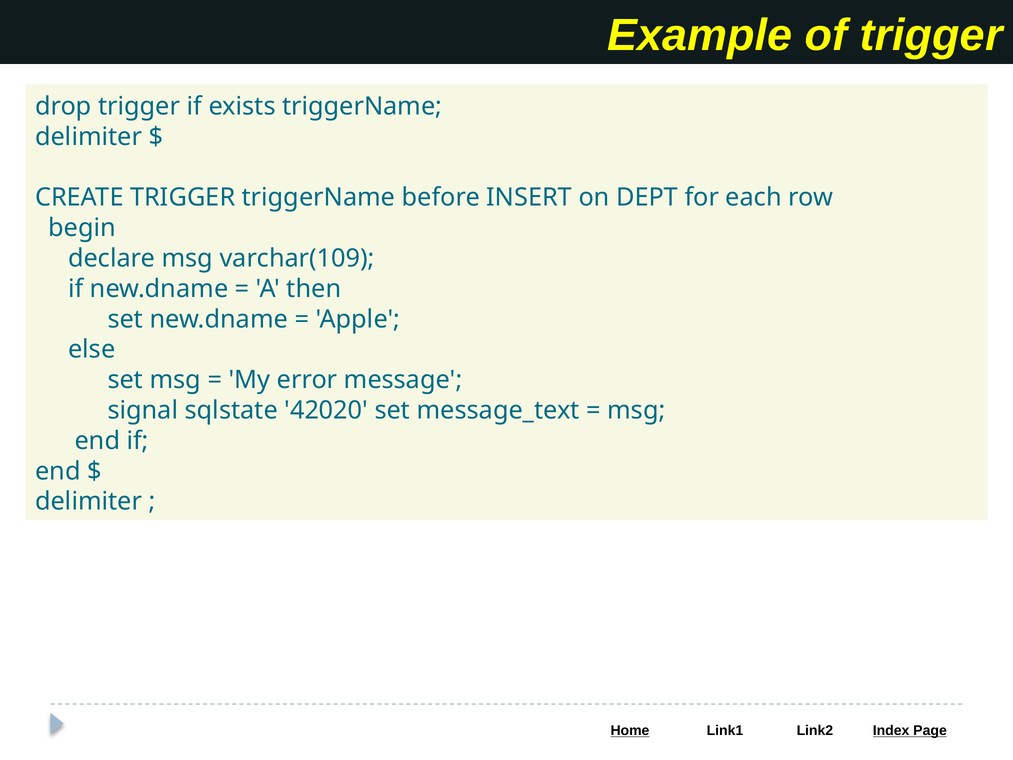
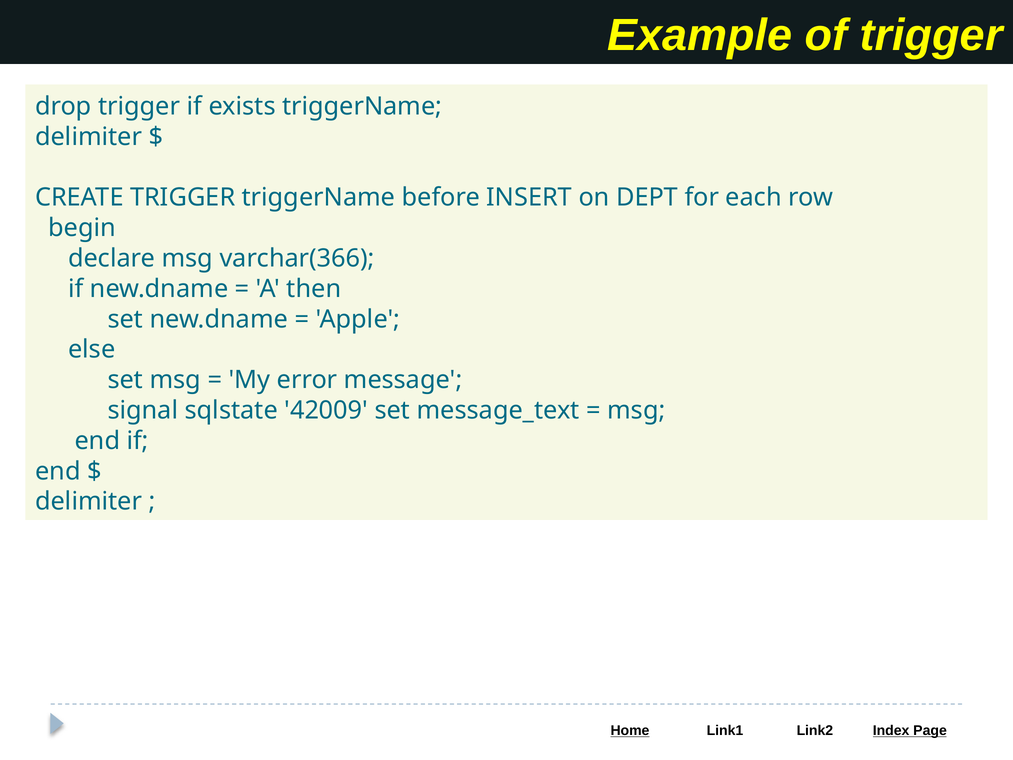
varchar(109: varchar(109 -> varchar(366
42020: 42020 -> 42009
